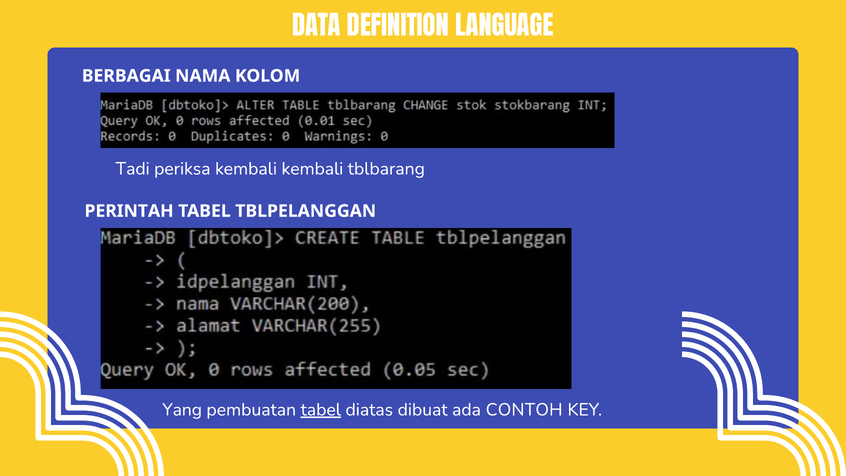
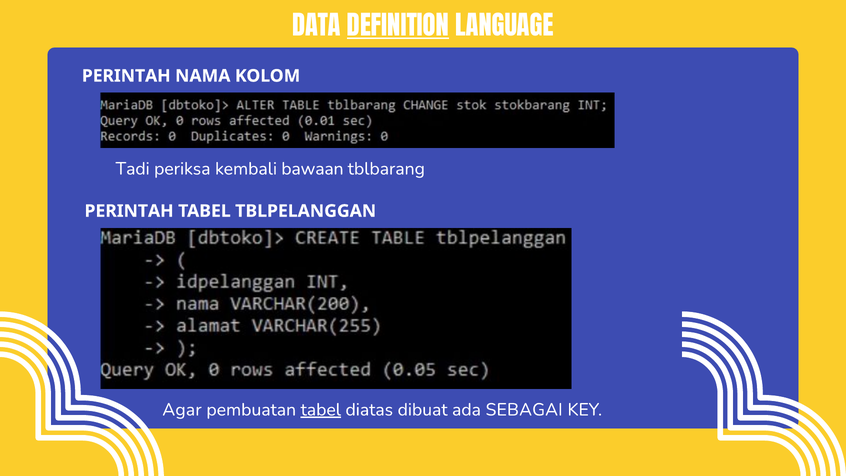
DEFINITION underline: none -> present
BERBAGAI at (126, 76): BERBAGAI -> PERINTAH
kembali kembali: kembali -> bawaan
Yang: Yang -> Agar
CONTOH: CONTOH -> SEBAGAI
